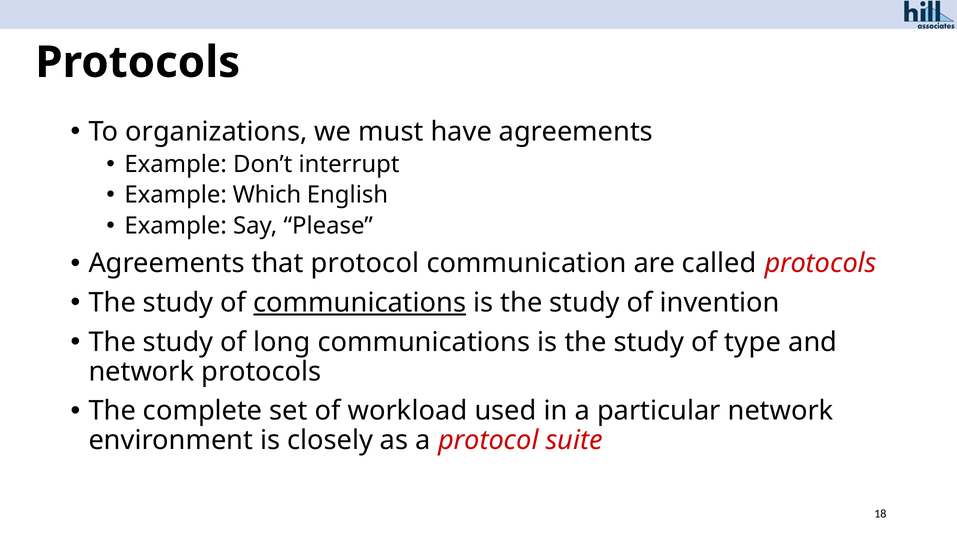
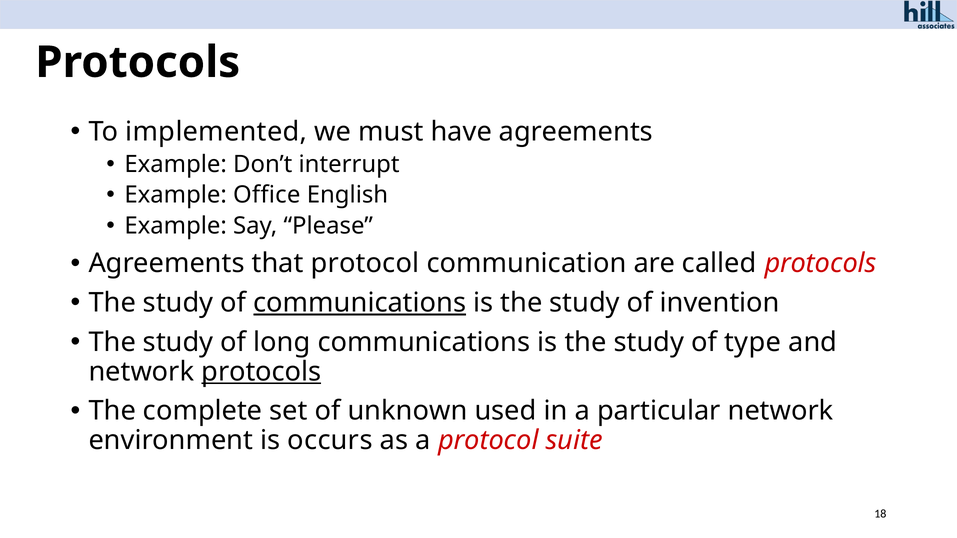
organizations: organizations -> implemented
Which: Which -> Office
protocols at (261, 372) underline: none -> present
workload: workload -> unknown
closely: closely -> occurs
